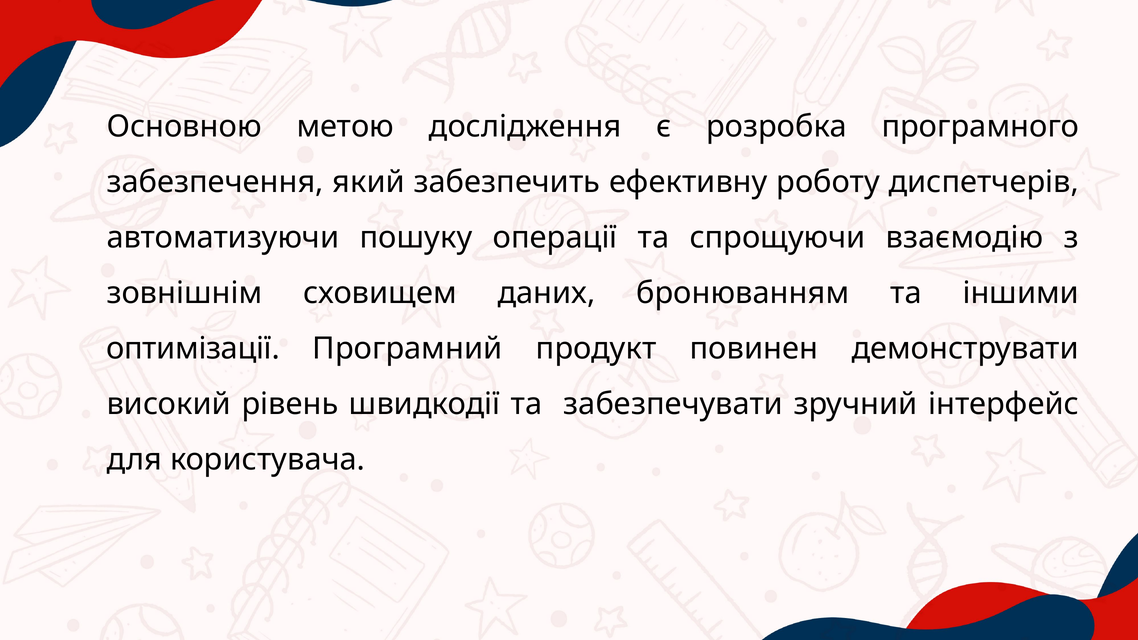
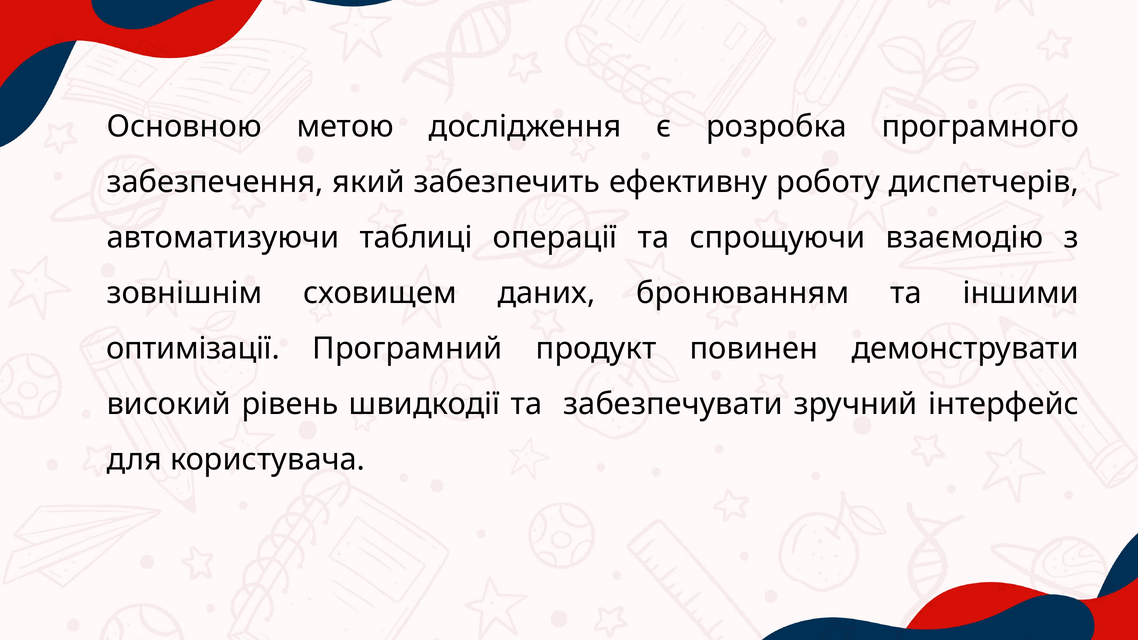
пошуку: пошуку -> таблиці
